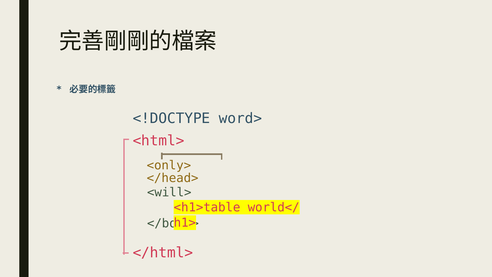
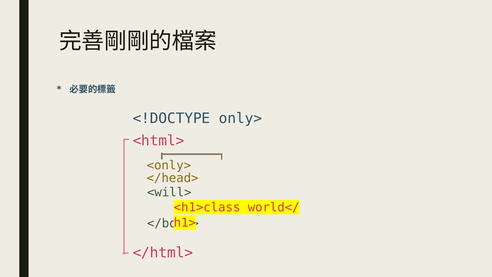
word>: word> -> only>
<h1>table: <h1>table -> <h1>class
